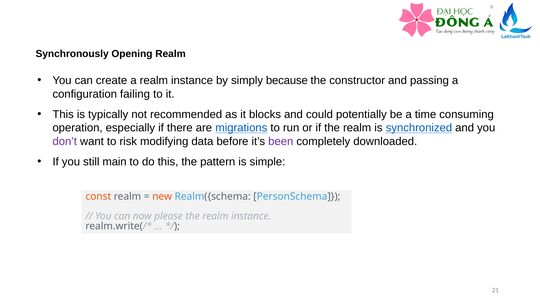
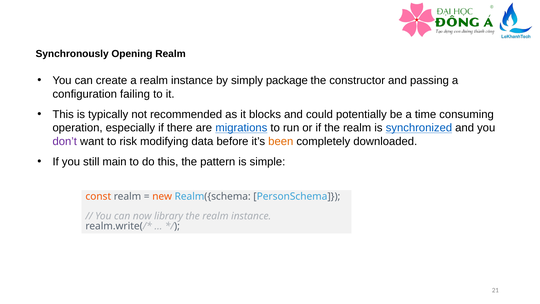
because: because -> package
been colour: purple -> orange
please: please -> library
